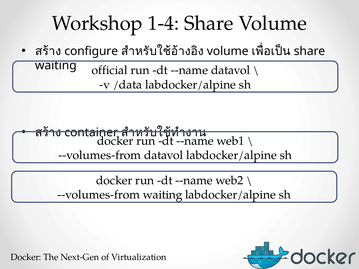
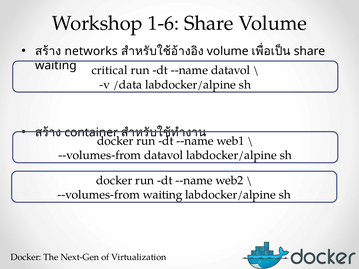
1-4: 1-4 -> 1-6
configure: configure -> networks
official: official -> critical
